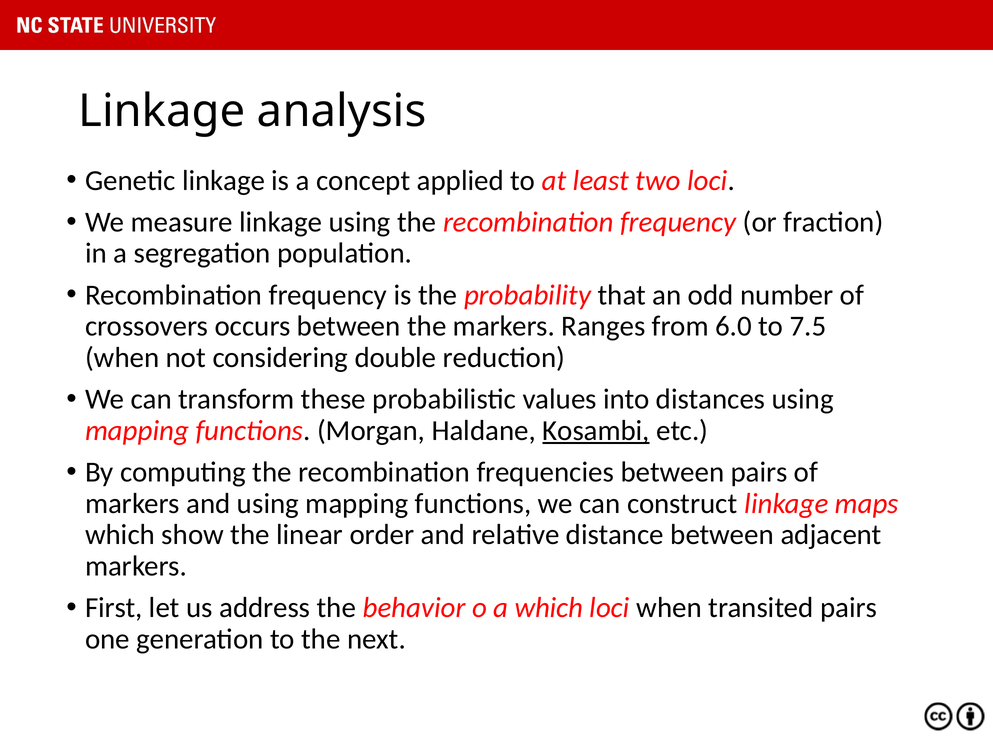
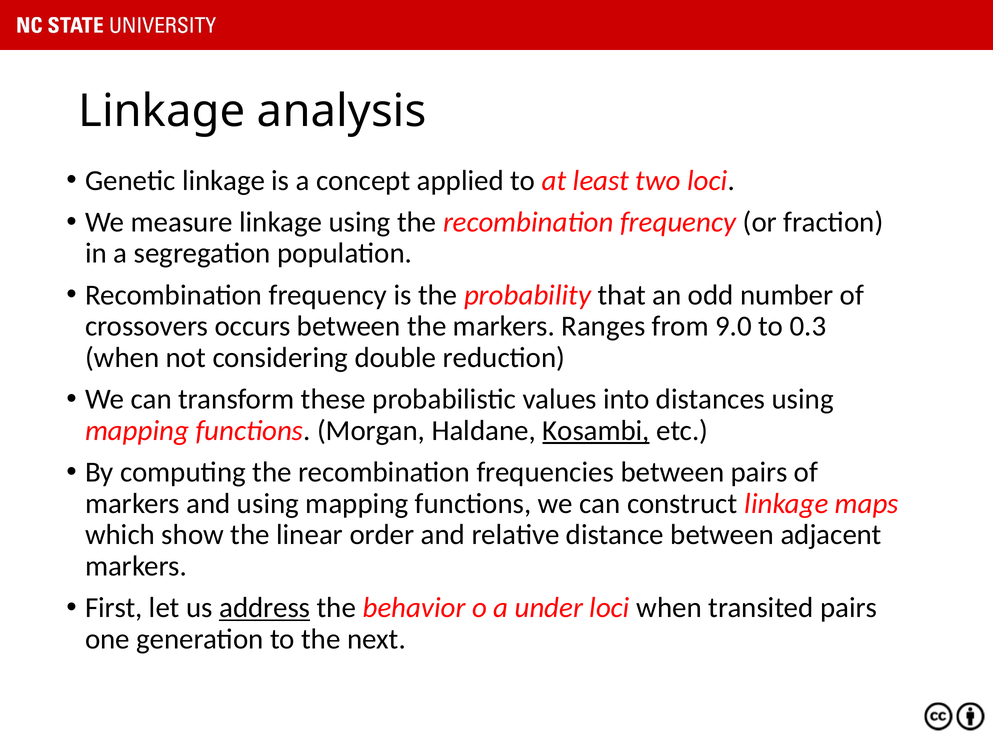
6.0: 6.0 -> 9.0
7.5: 7.5 -> 0.3
address underline: none -> present
a which: which -> under
